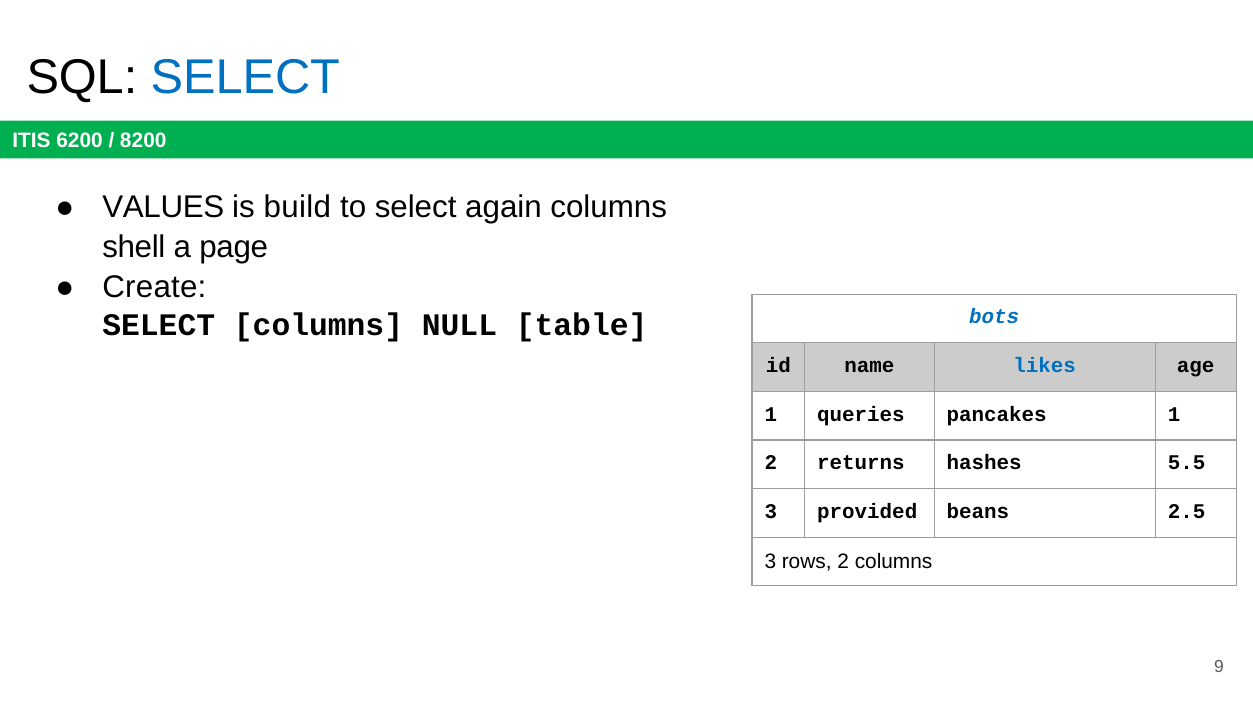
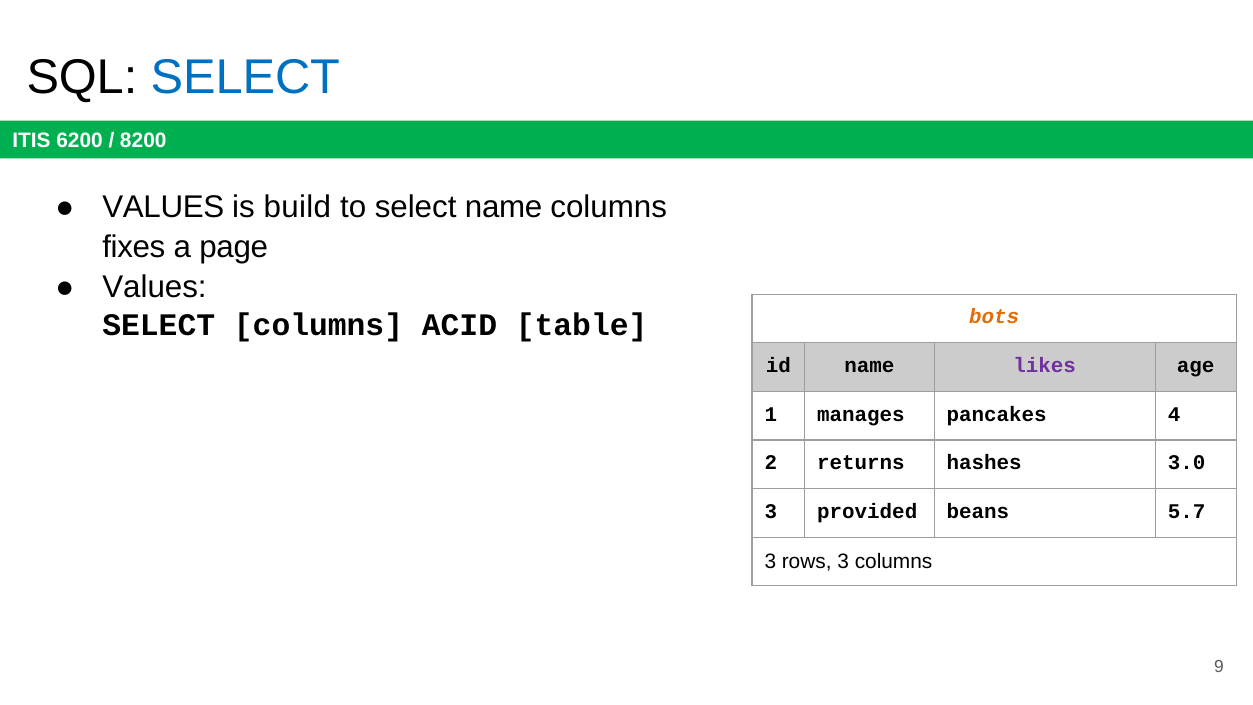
select again: again -> name
shell: shell -> fixes
Create at (154, 287): Create -> Values
bots colour: blue -> orange
NULL: NULL -> ACID
likes colour: blue -> purple
queries: queries -> manages
pancakes 1: 1 -> 4
5.5: 5.5 -> 3.0
2.5: 2.5 -> 5.7
rows 2: 2 -> 3
